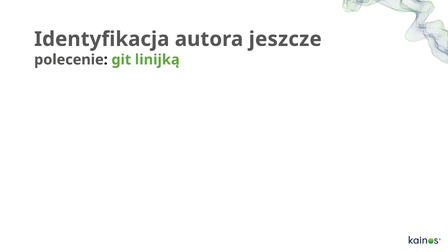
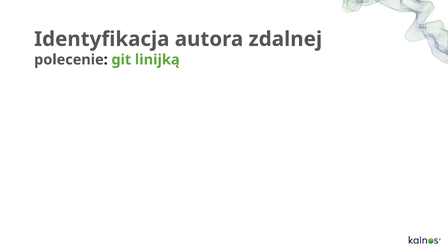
jeszcze: jeszcze -> zdalnej
